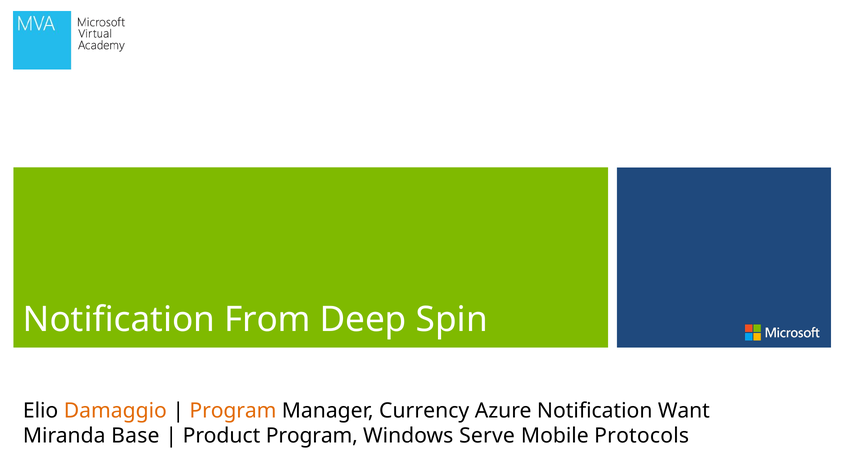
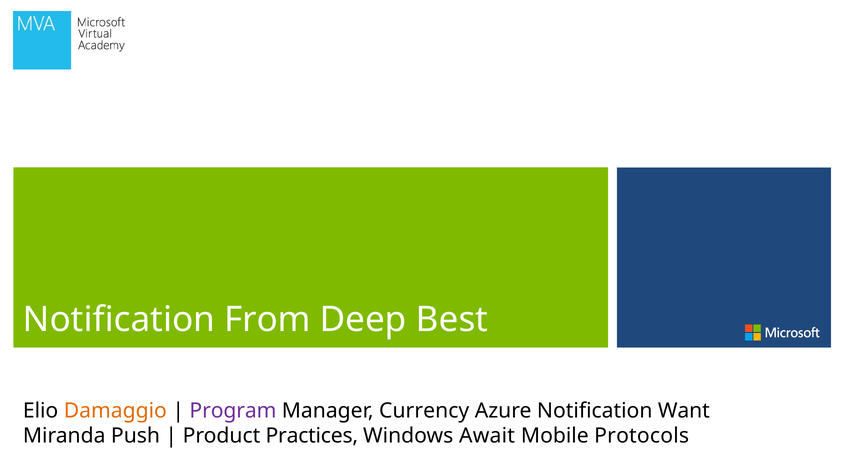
Spin: Spin -> Best
Program at (233, 411) colour: orange -> purple
Base: Base -> Push
Product Program: Program -> Practices
Serve: Serve -> Await
